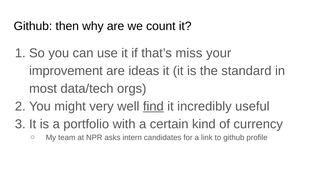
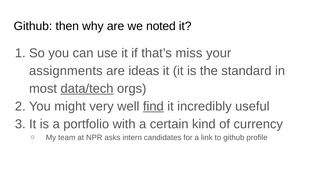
count: count -> noted
improvement: improvement -> assignments
data/tech underline: none -> present
